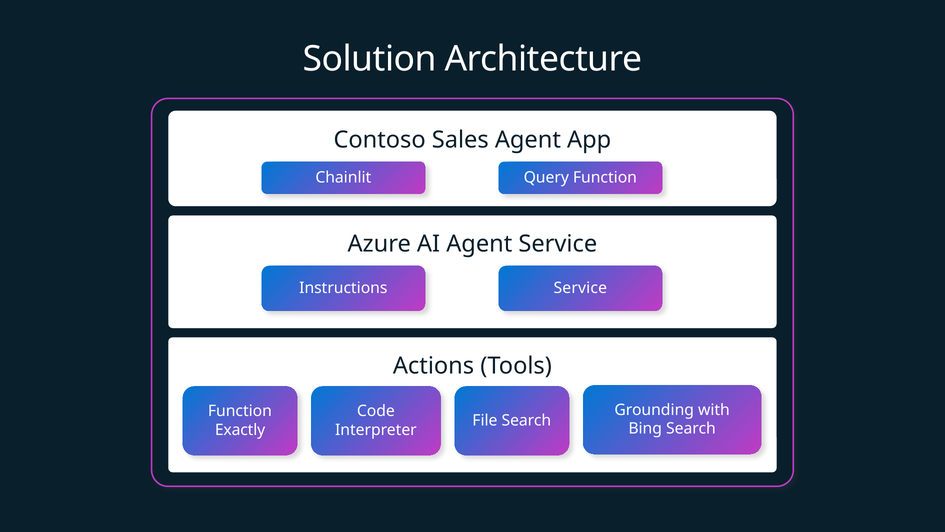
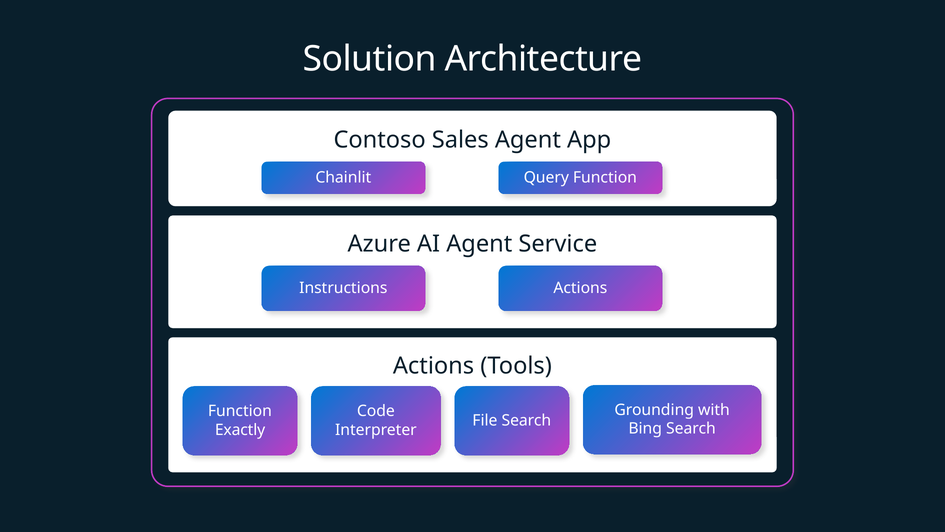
Instructions Service: Service -> Actions
